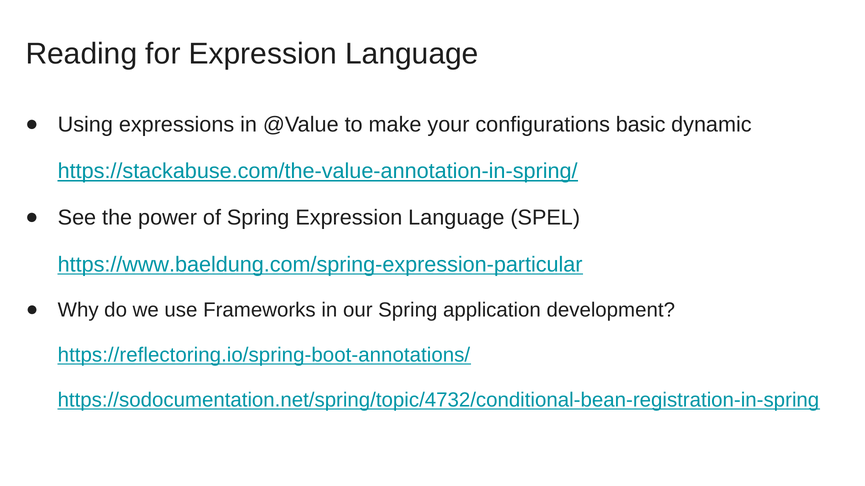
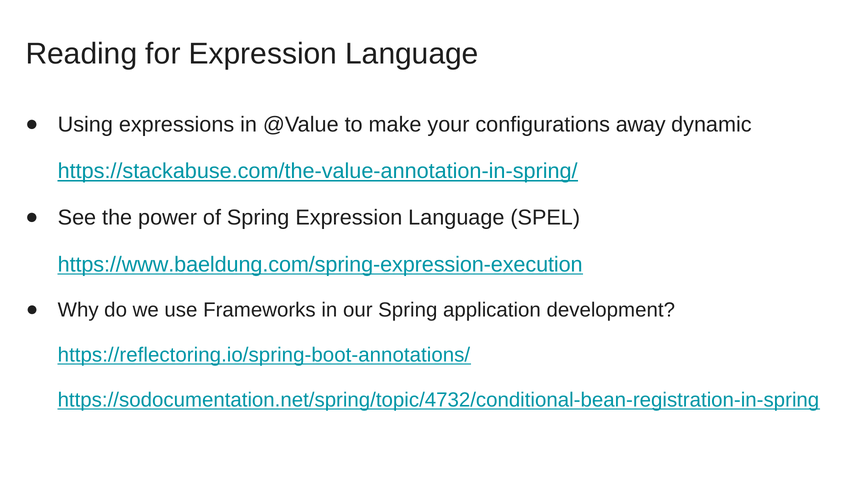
basic: basic -> away
https://www.baeldung.com/spring-expression-particular: https://www.baeldung.com/spring-expression-particular -> https://www.baeldung.com/spring-expression-execution
